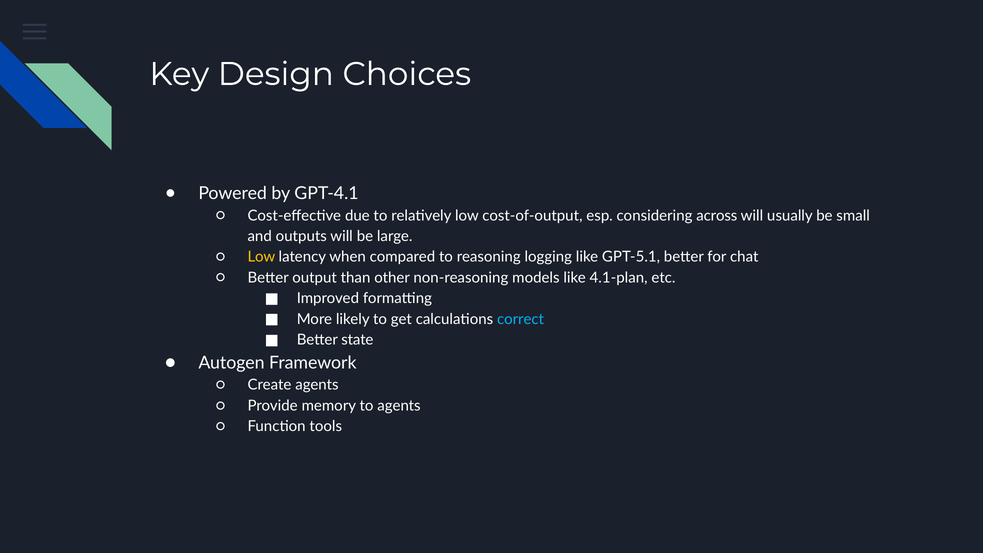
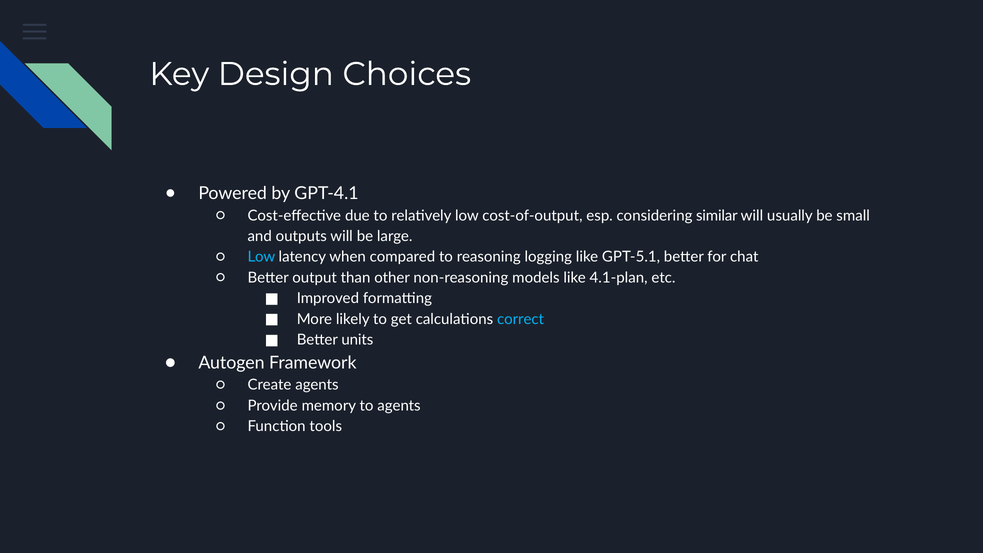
across: across -> similar
Low at (261, 257) colour: yellow -> light blue
state: state -> units
